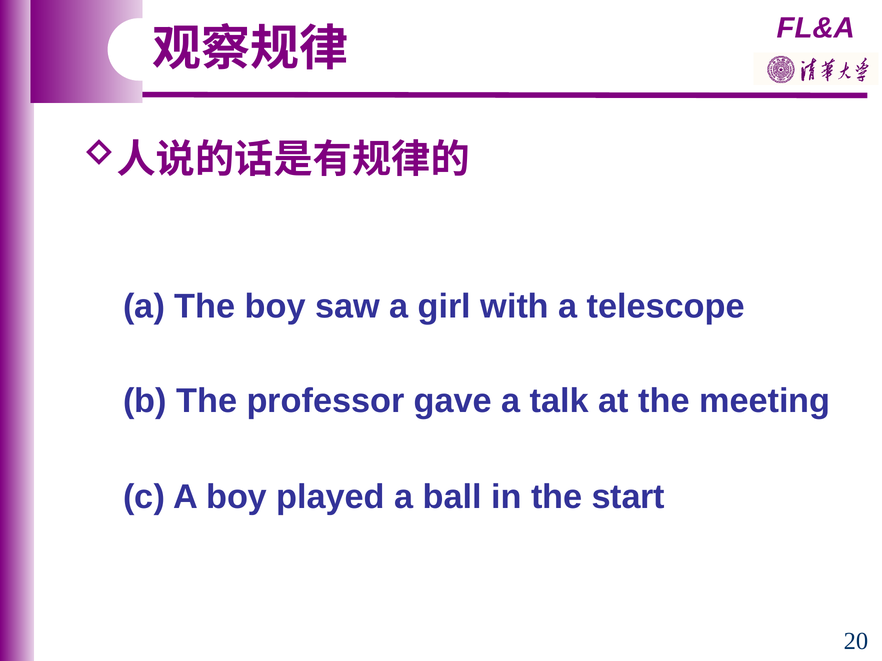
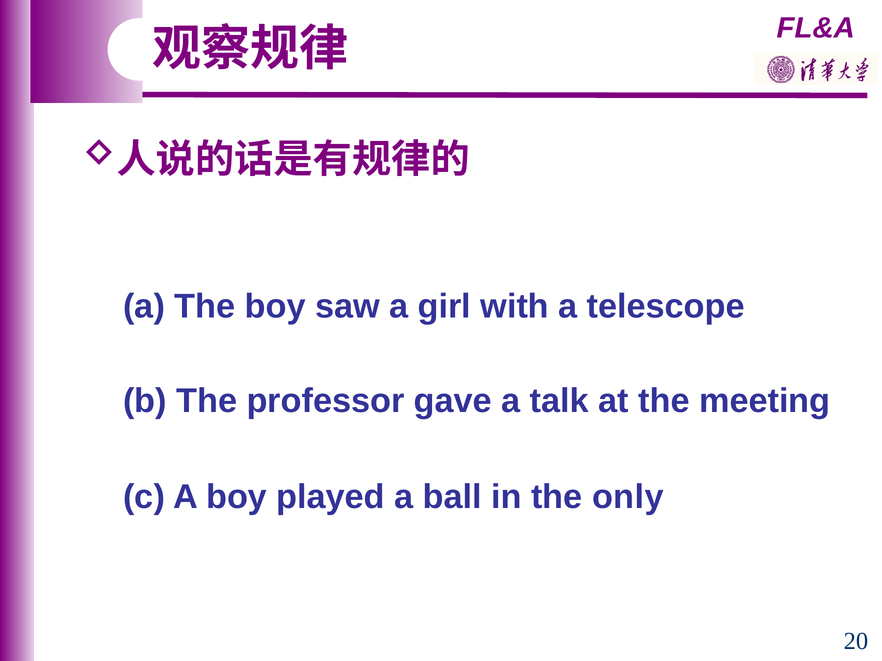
start: start -> only
